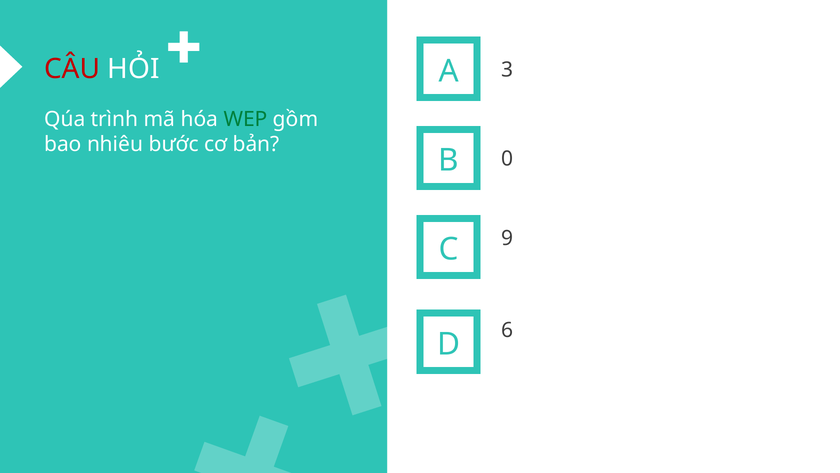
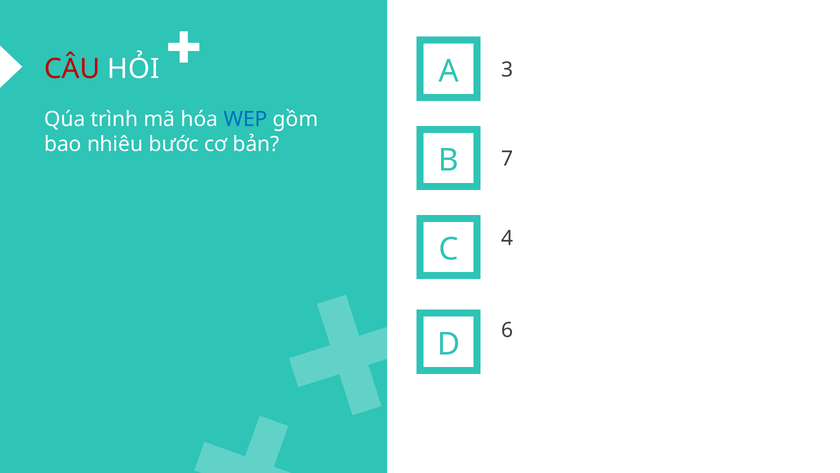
WEP colour: green -> blue
0: 0 -> 7
9: 9 -> 4
